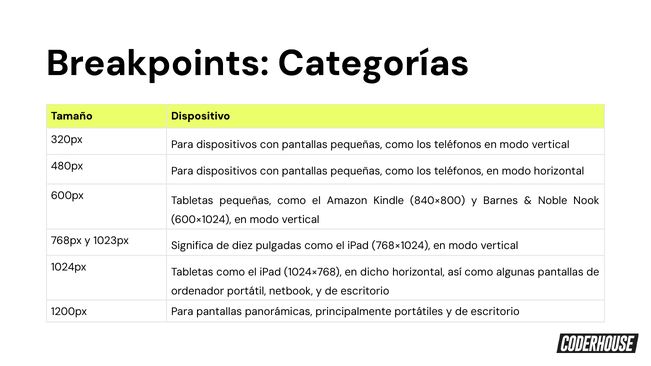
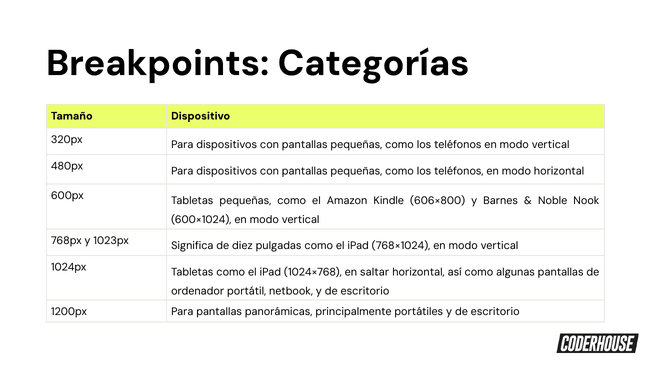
840×800: 840×800 -> 606×800
dicho: dicho -> saltar
